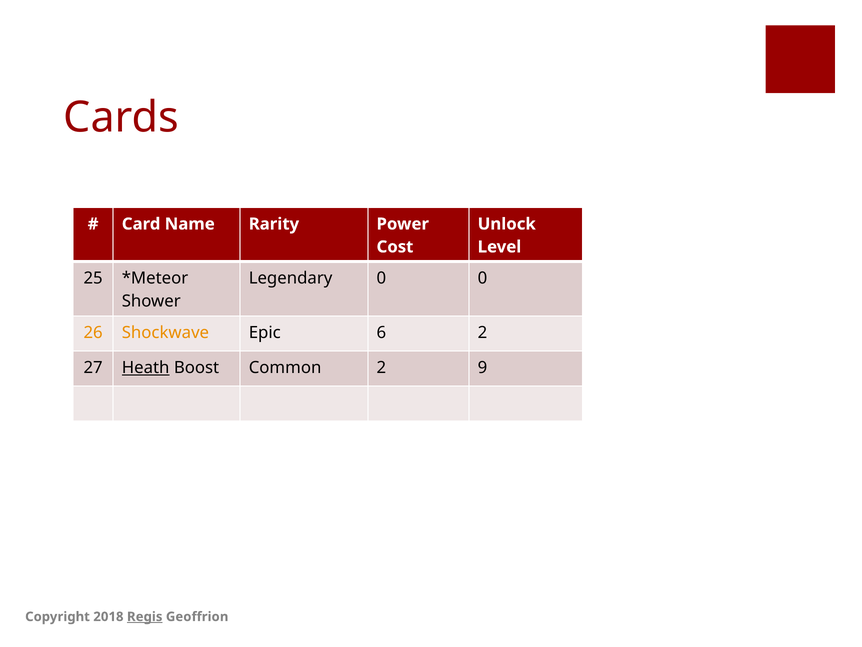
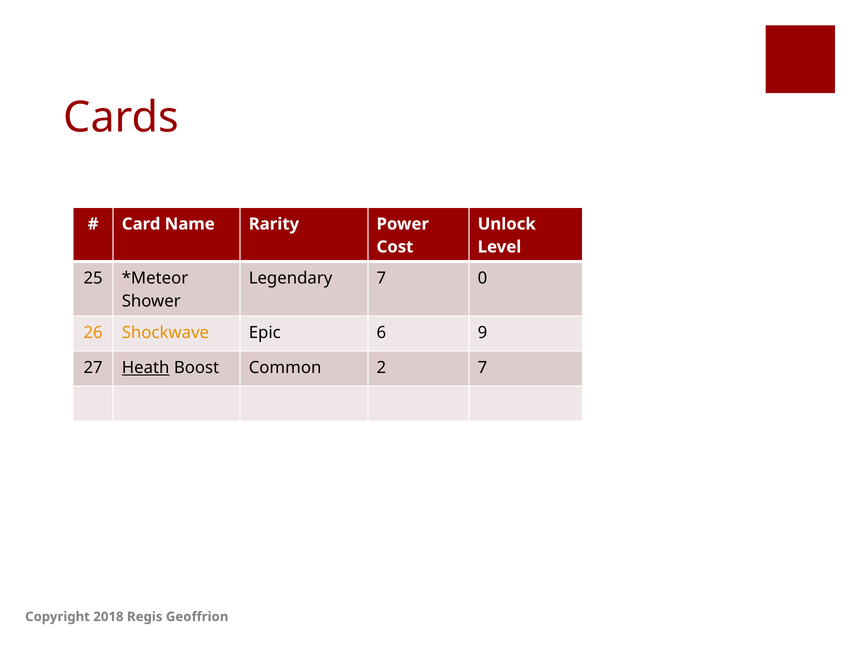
Legendary 0: 0 -> 7
6 2: 2 -> 9
2 9: 9 -> 7
Regis underline: present -> none
